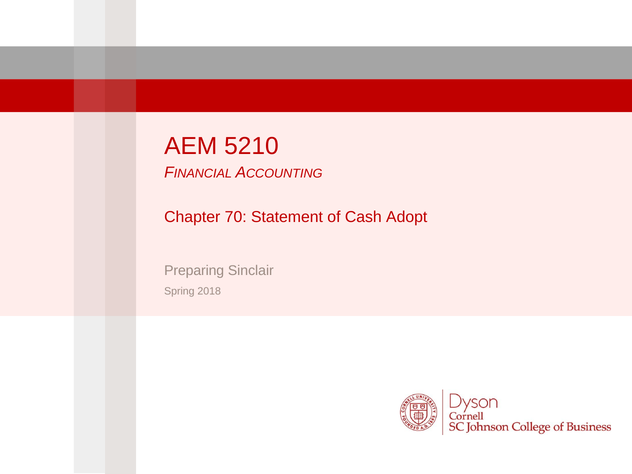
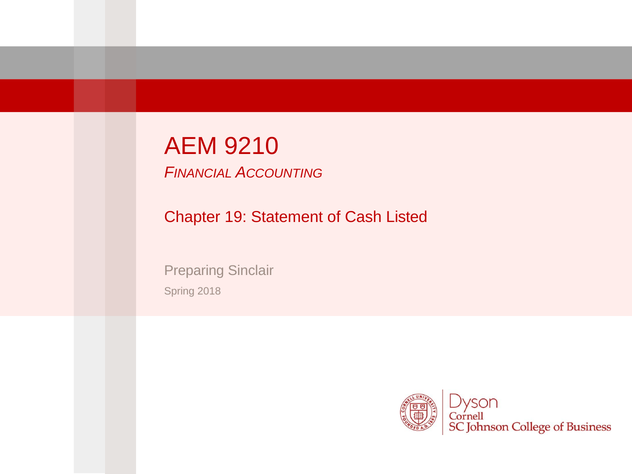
5210: 5210 -> 9210
70: 70 -> 19
Adopt: Adopt -> Listed
